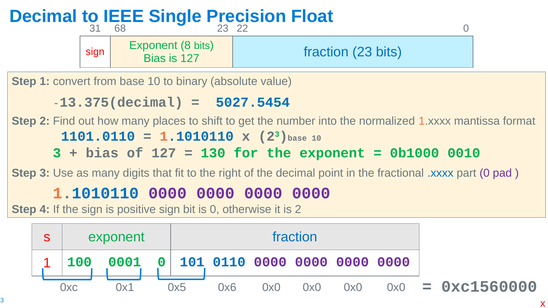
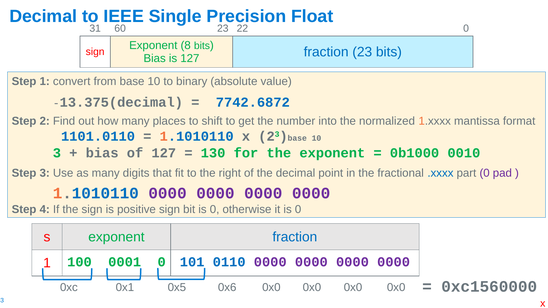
68: 68 -> 60
5027.5454: 5027.5454 -> 7742.6872
it is 2: 2 -> 0
